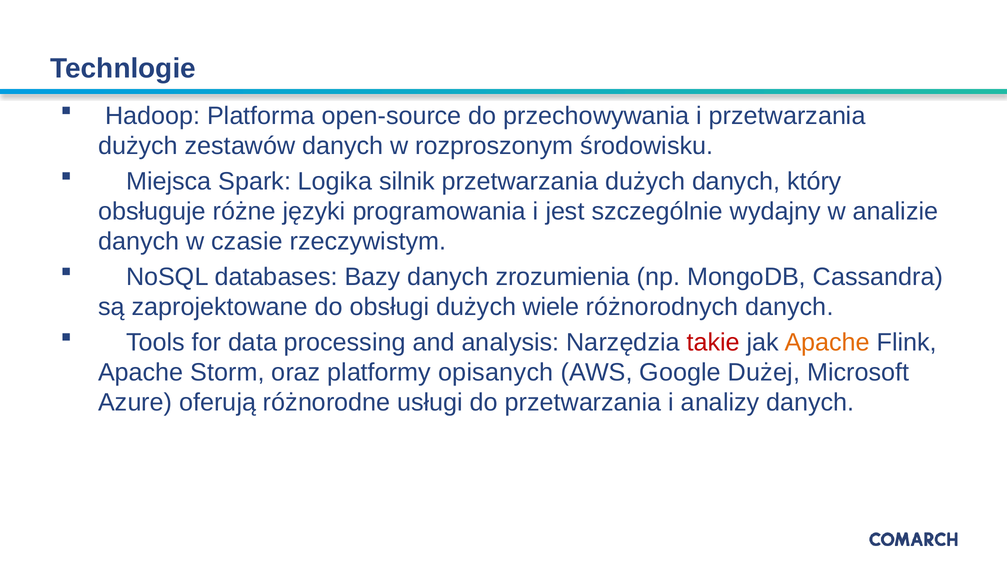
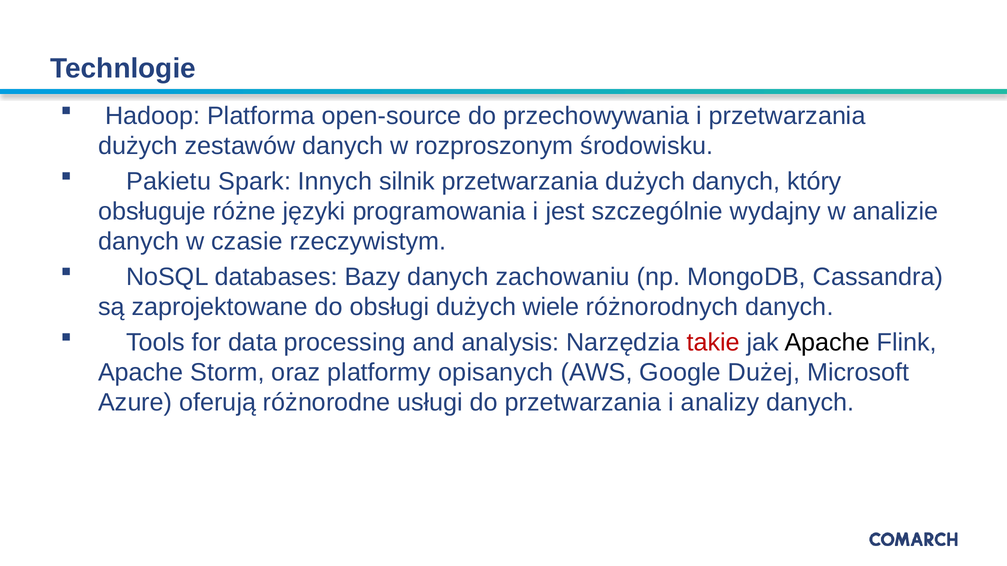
Miejsca: Miejsca -> Pakietu
Logika: Logika -> Innych
zrozumienia: zrozumienia -> zachowaniu
Apache at (827, 342) colour: orange -> black
